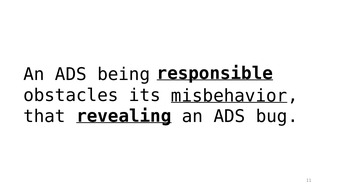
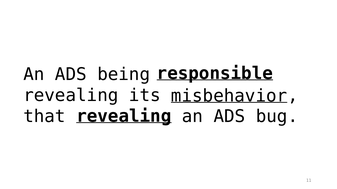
obstacles at (71, 96): obstacles -> revealing
